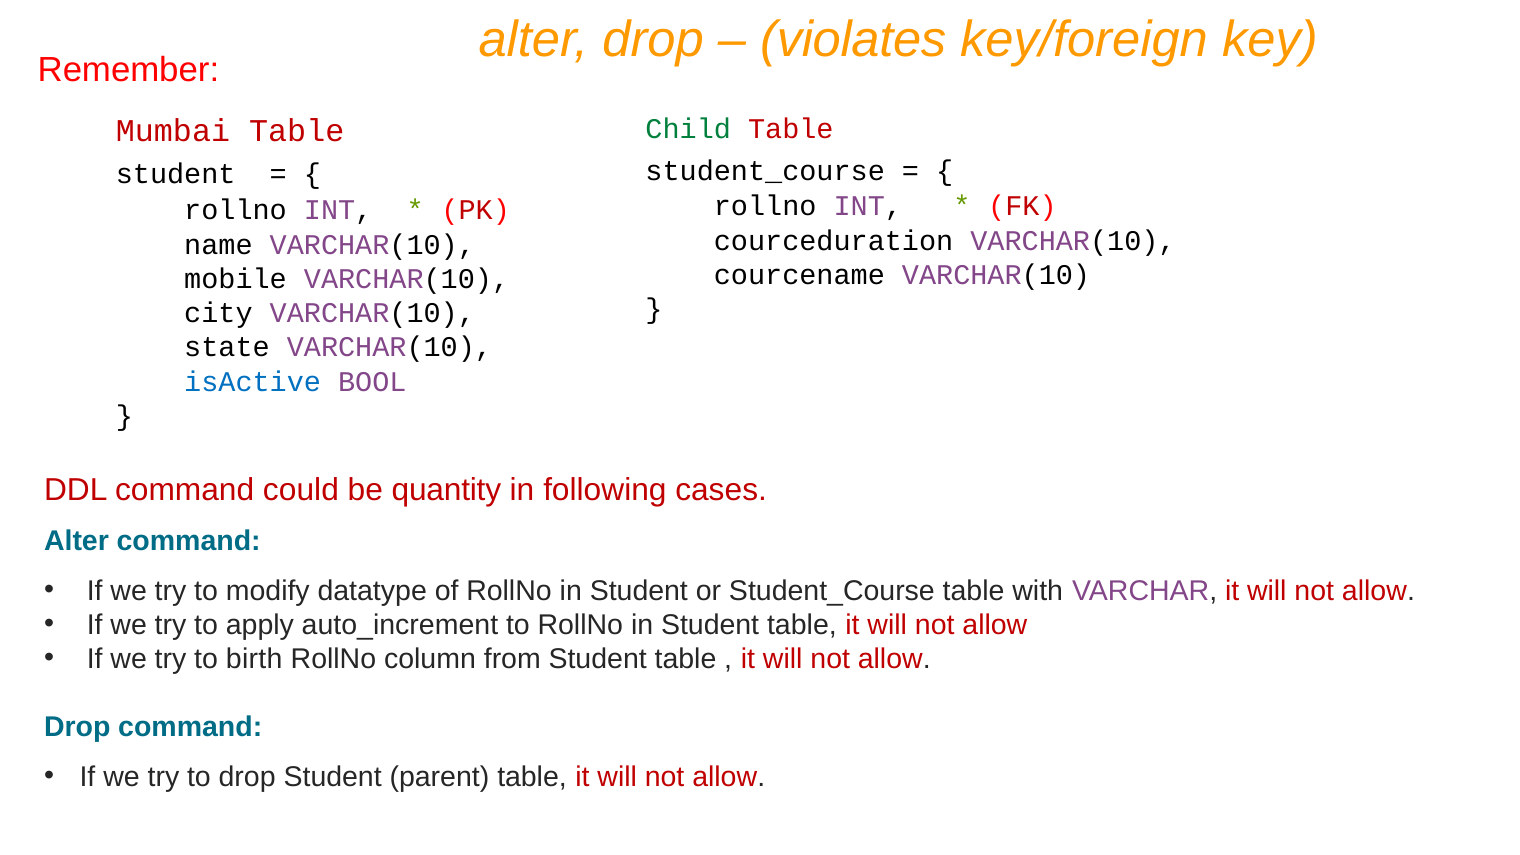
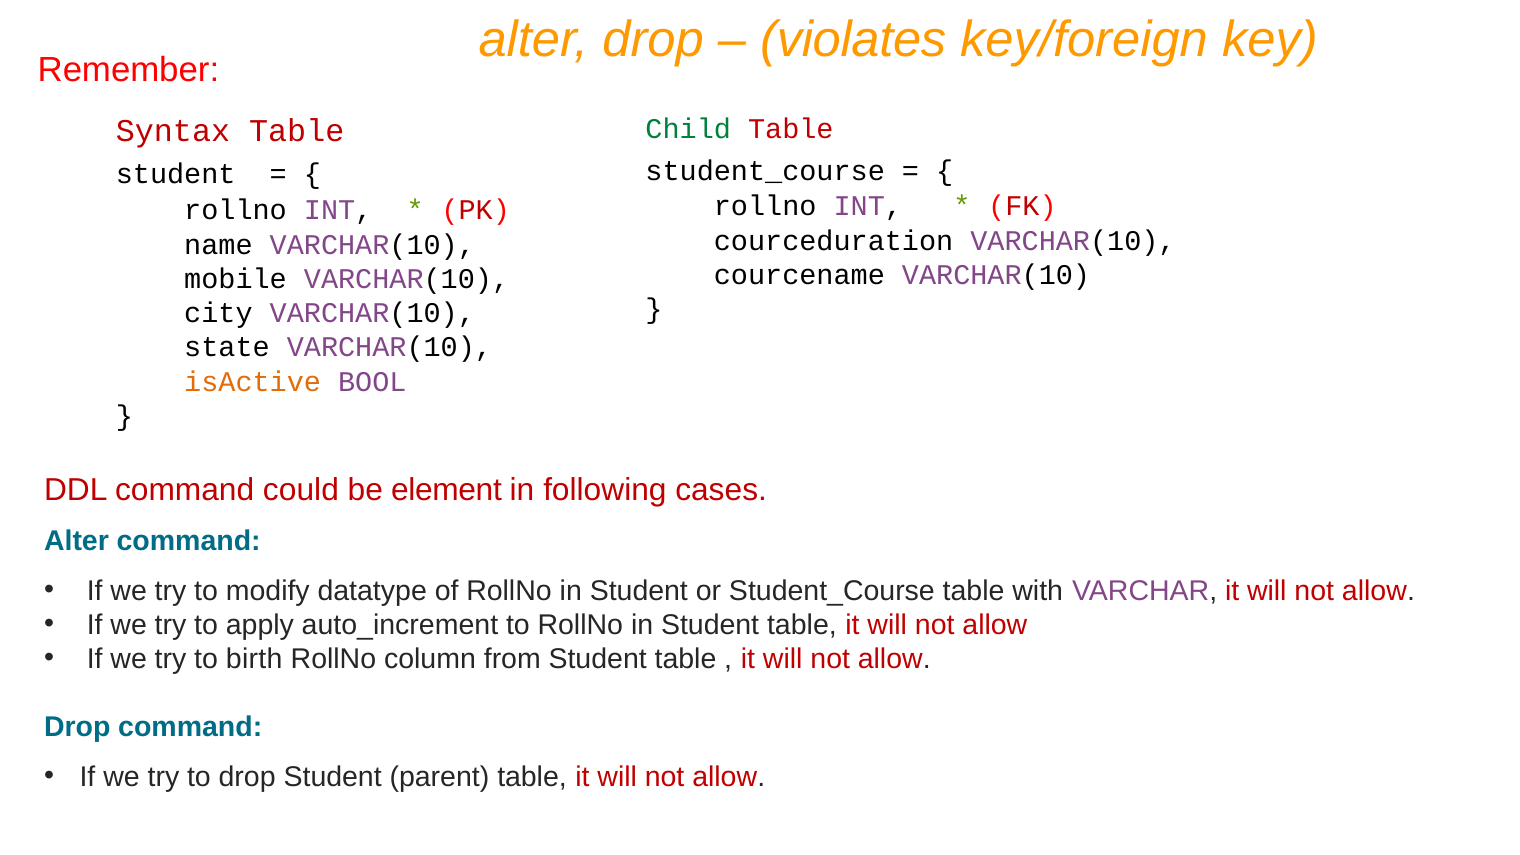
Mumbai: Mumbai -> Syntax
isActive colour: blue -> orange
quantity: quantity -> element
